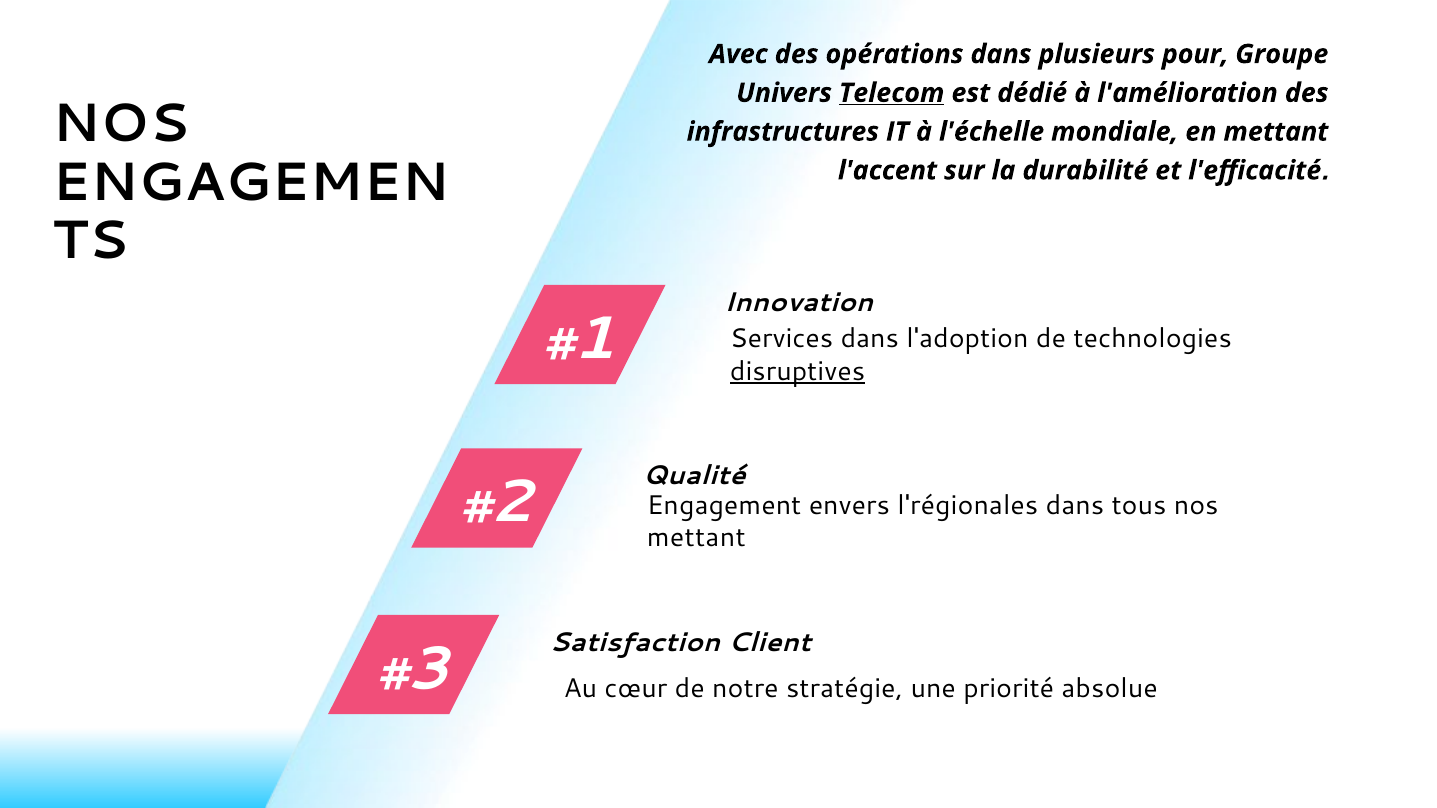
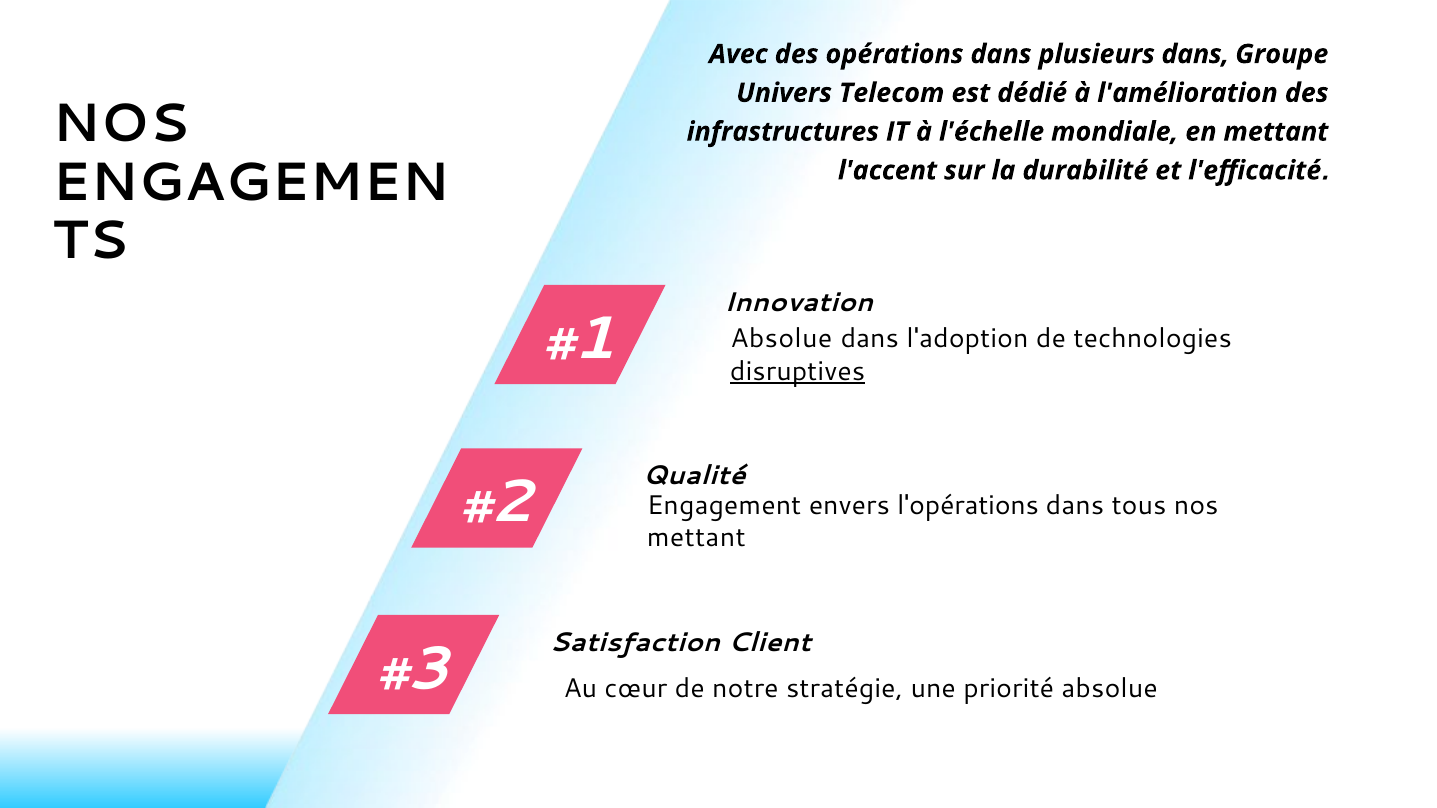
plusieurs pour: pour -> dans
Telecom underline: present -> none
Services at (782, 339): Services -> Absolue
l'régionales: l'régionales -> l'opérations
